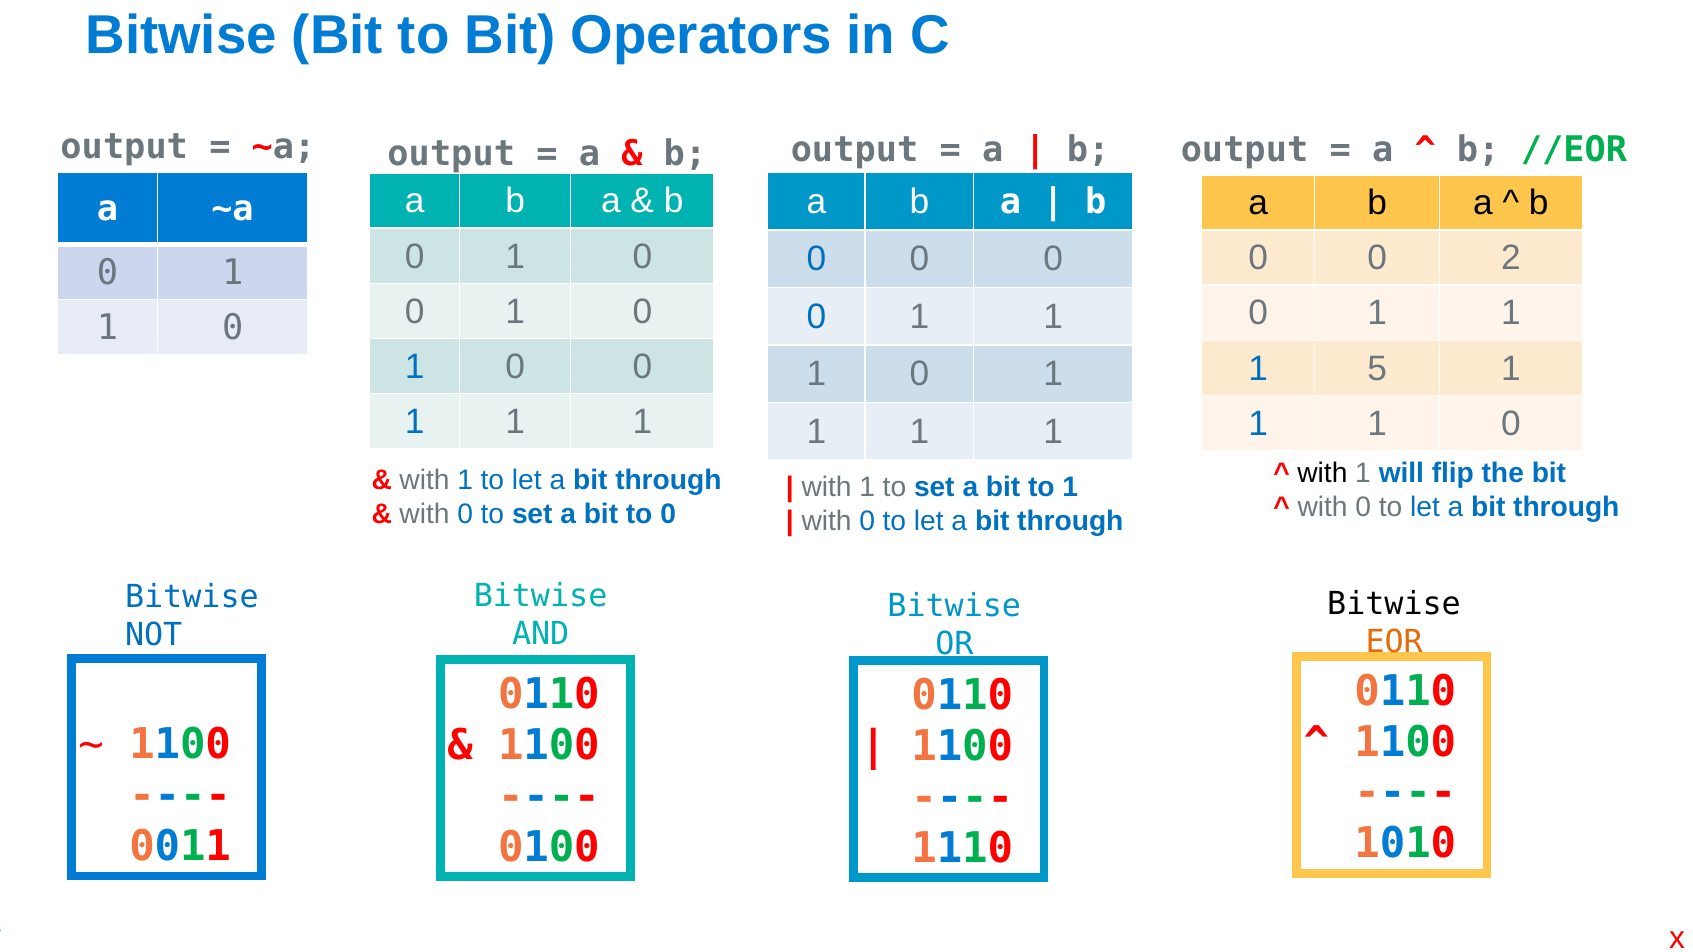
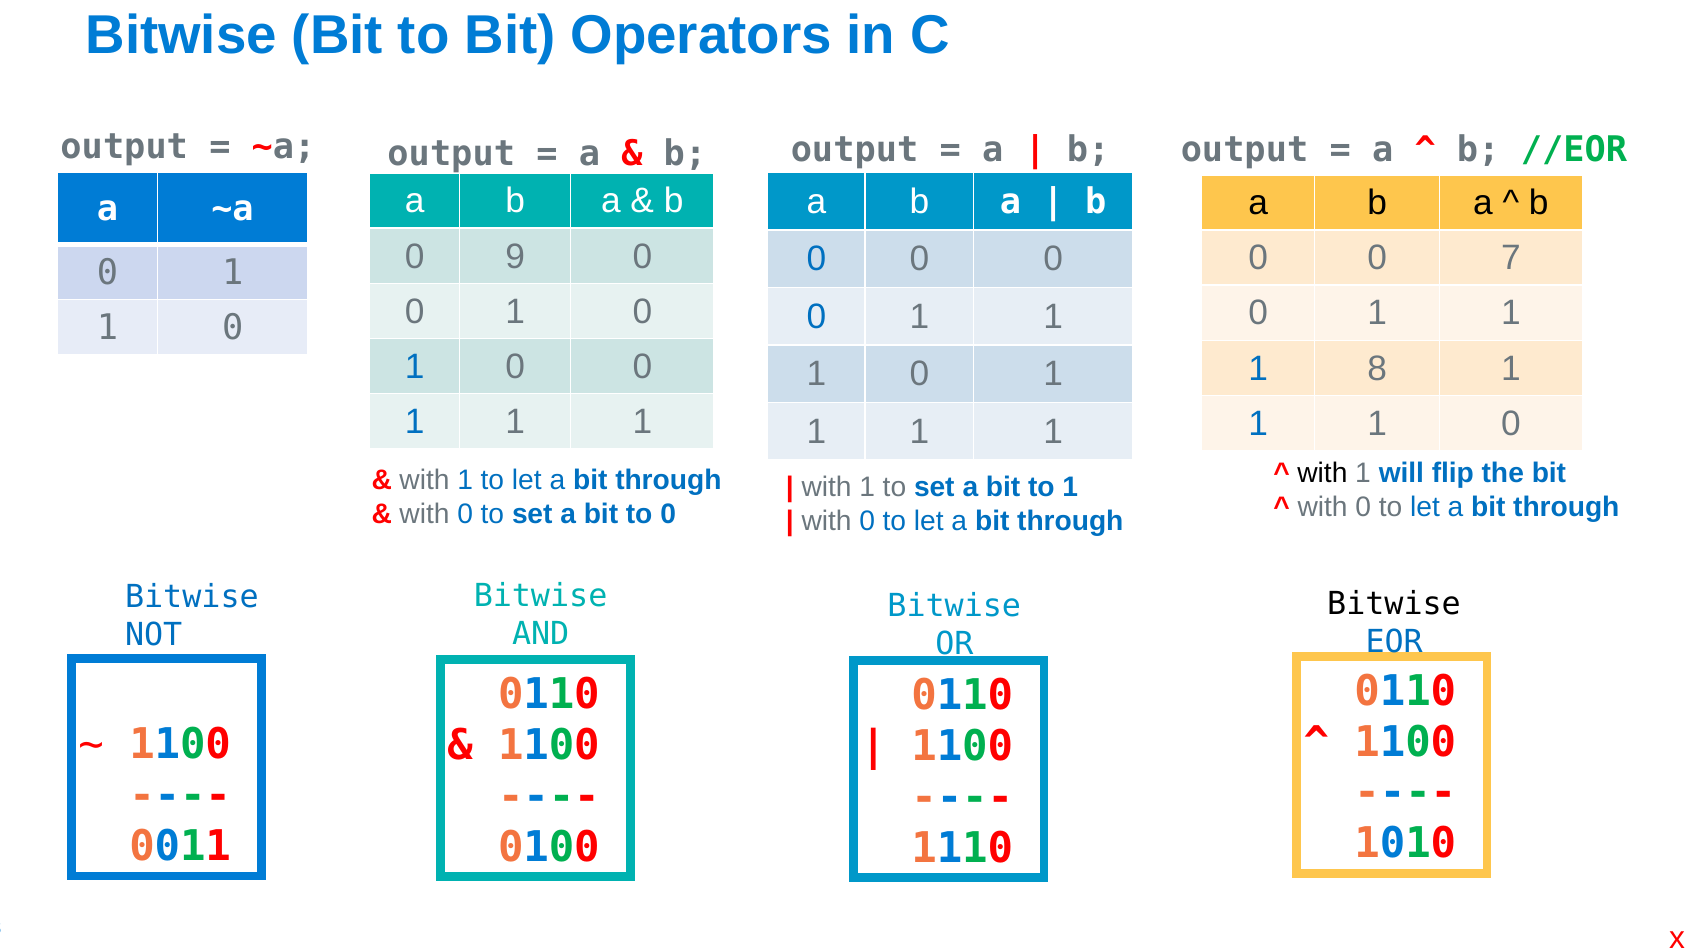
1 at (515, 256): 1 -> 9
2: 2 -> 7
1 5: 5 -> 8
EOR colour: orange -> blue
